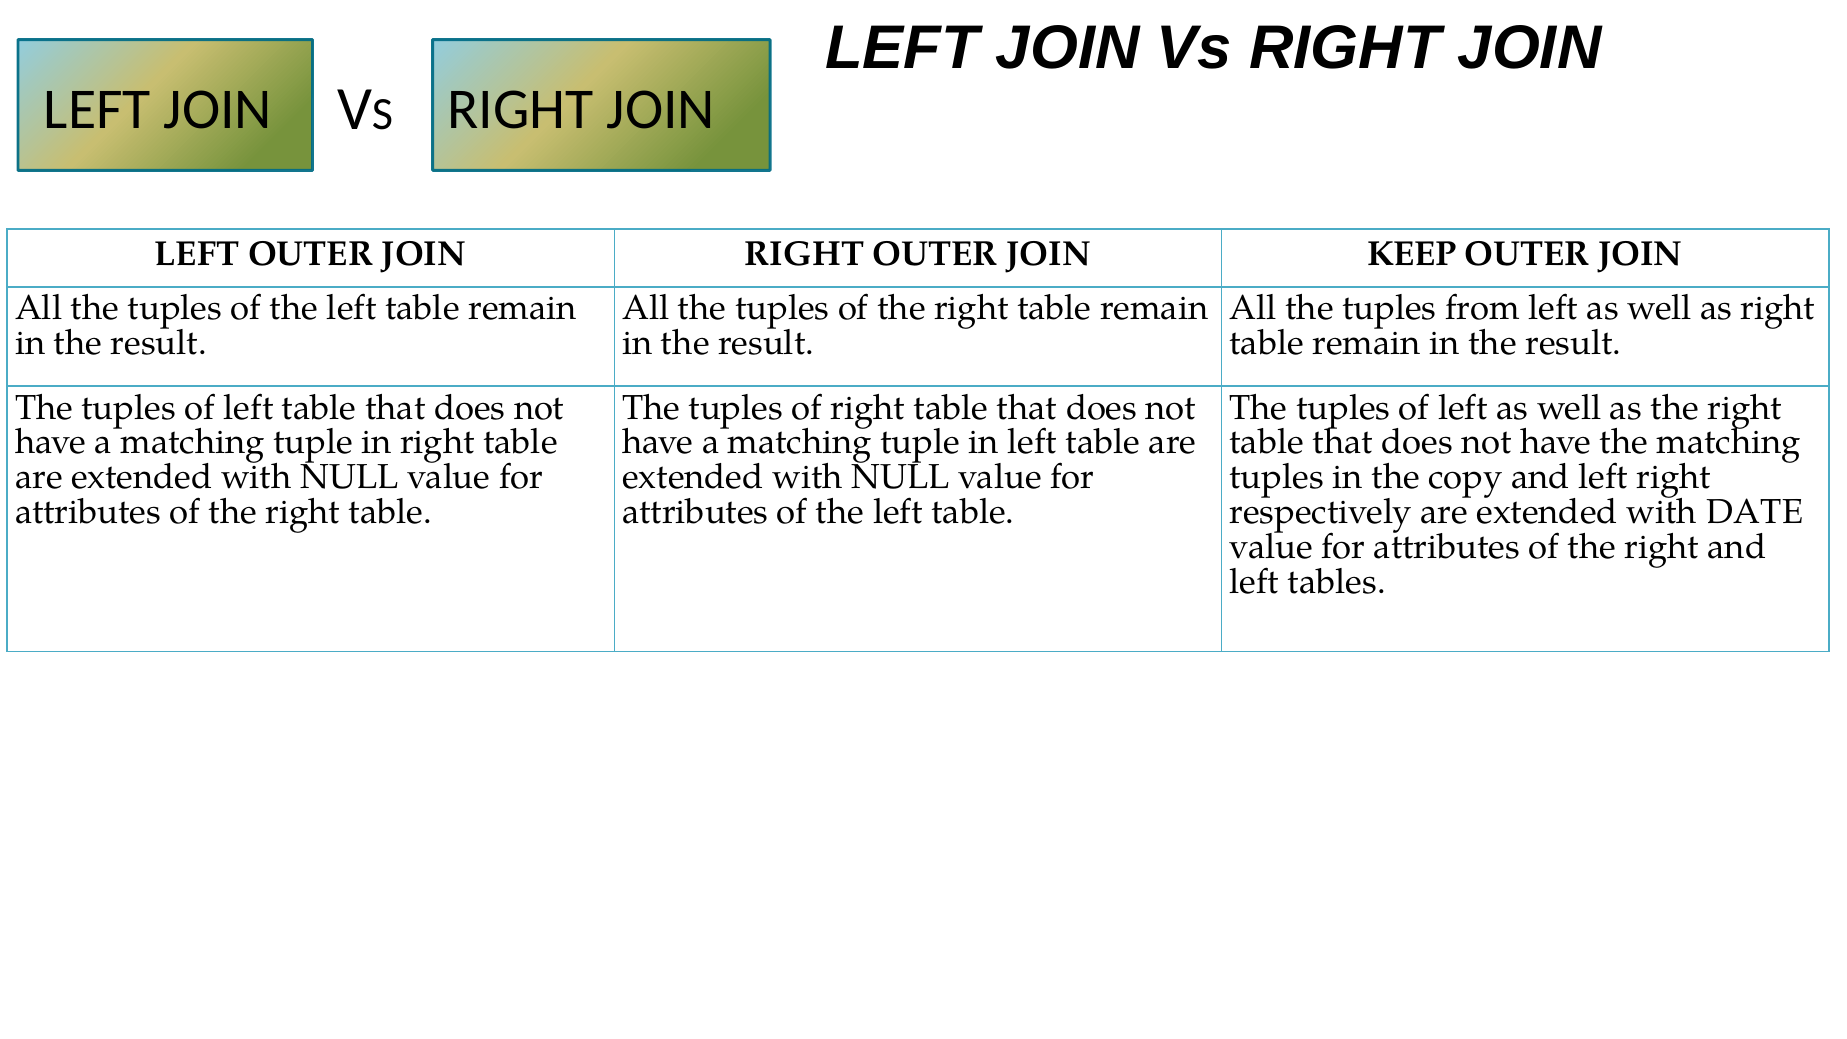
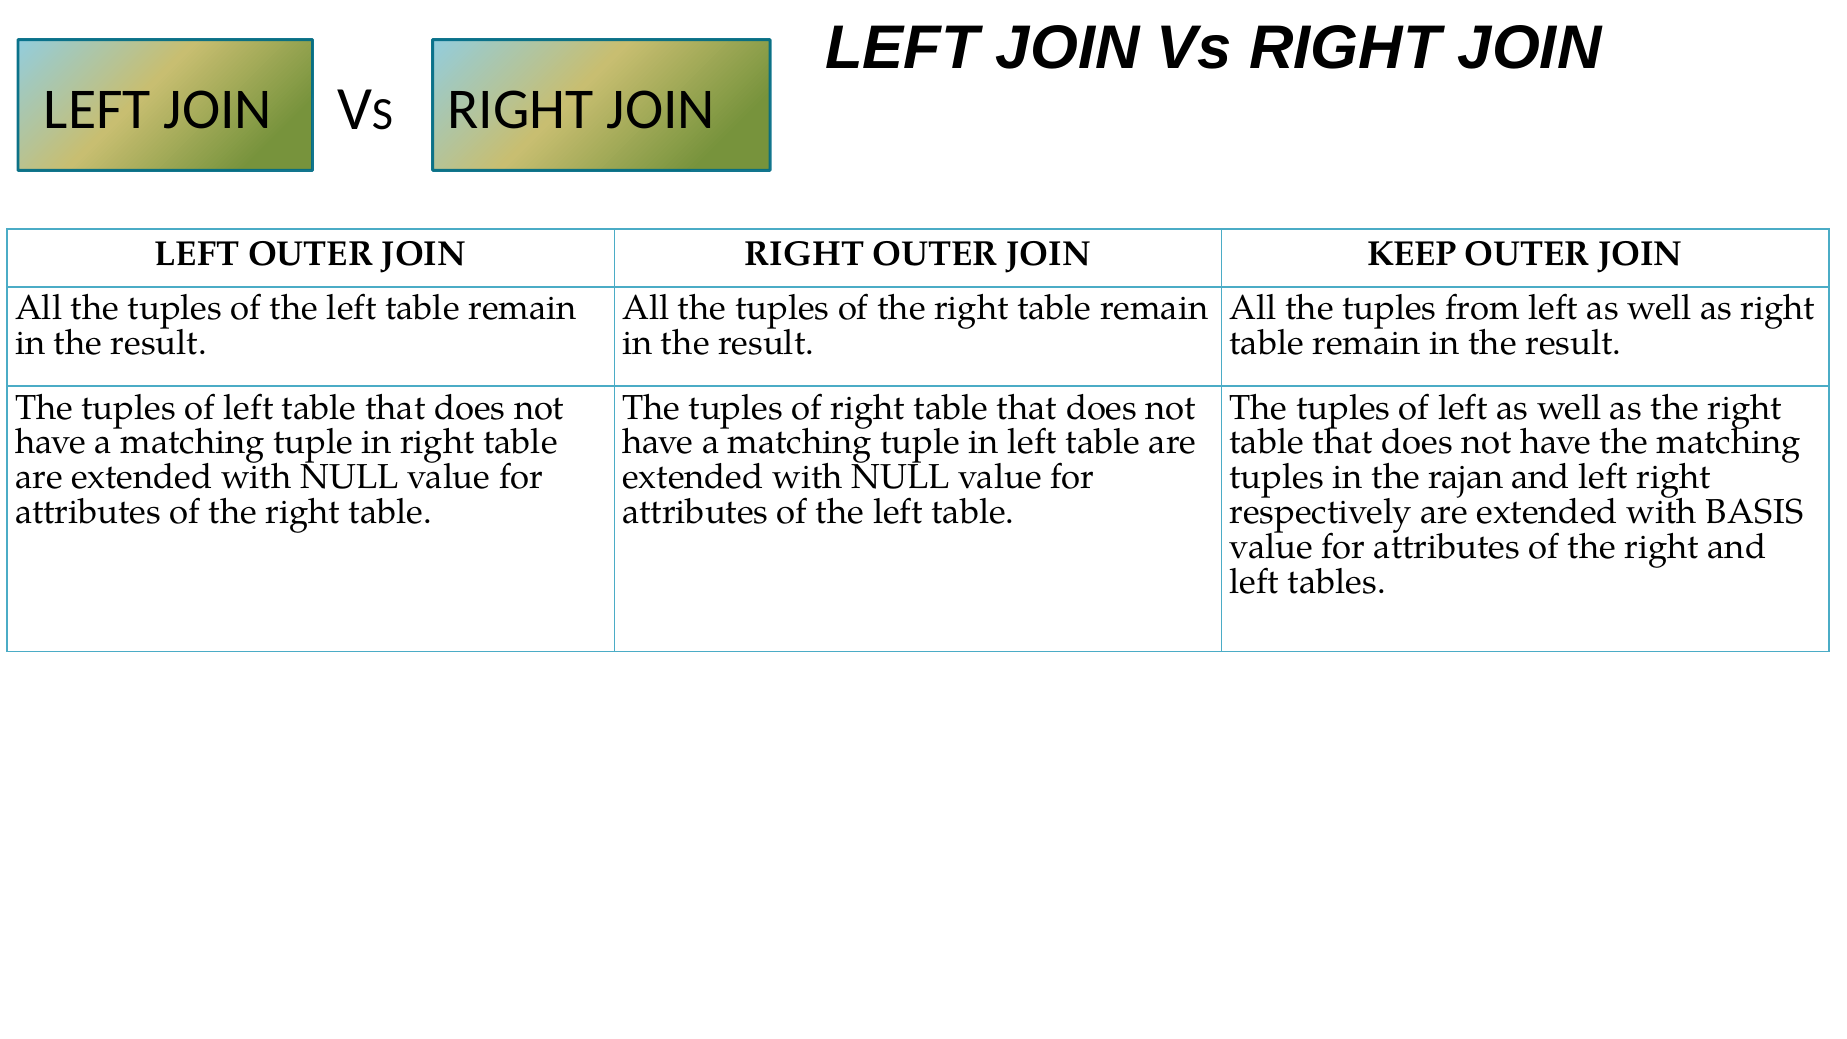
copy: copy -> rajan
DATE: DATE -> BASIS
